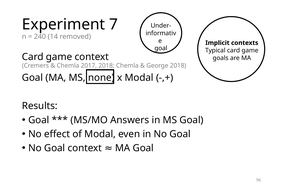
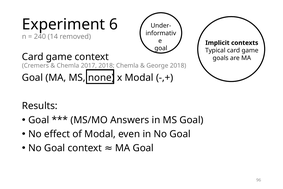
7: 7 -> 6
